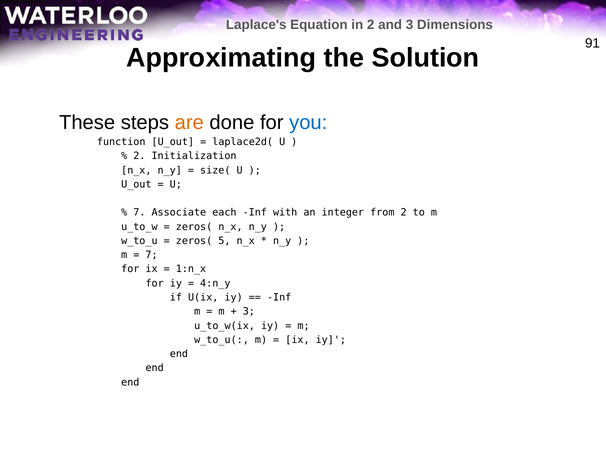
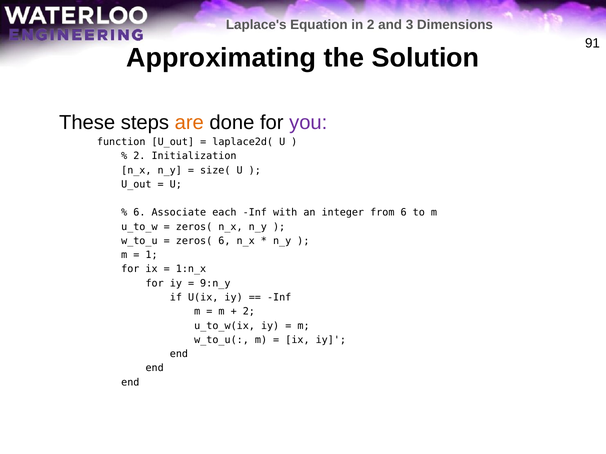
you colour: blue -> purple
7 at (139, 213): 7 -> 6
from 2: 2 -> 6
zeros( 5: 5 -> 6
7 at (152, 255): 7 -> 1
4:n_y: 4:n_y -> 9:n_y
3 at (249, 312): 3 -> 2
